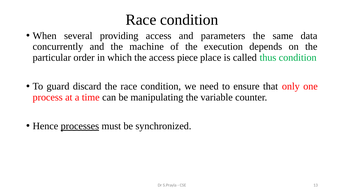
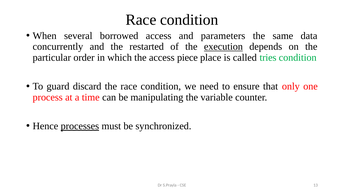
providing: providing -> borrowed
machine: machine -> restarted
execution underline: none -> present
thus: thus -> tries
